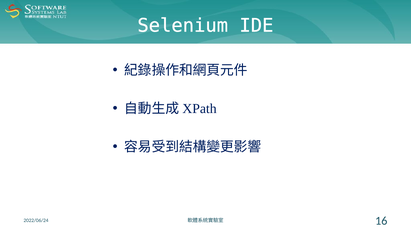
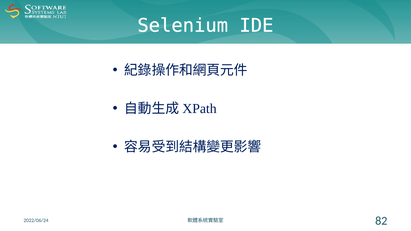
16: 16 -> 82
